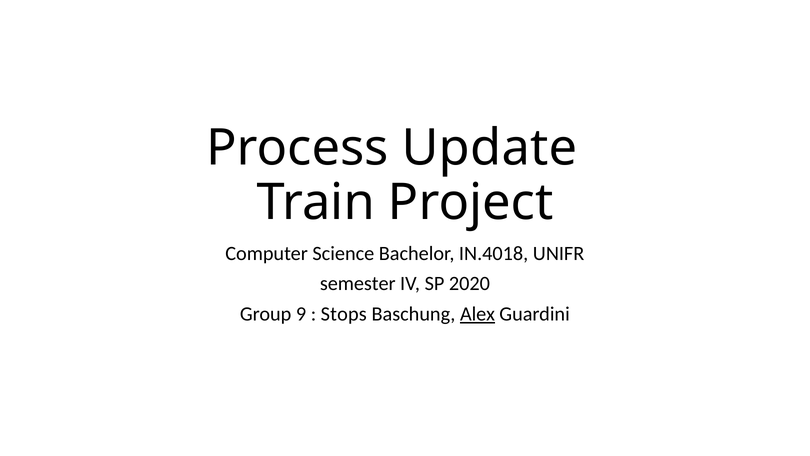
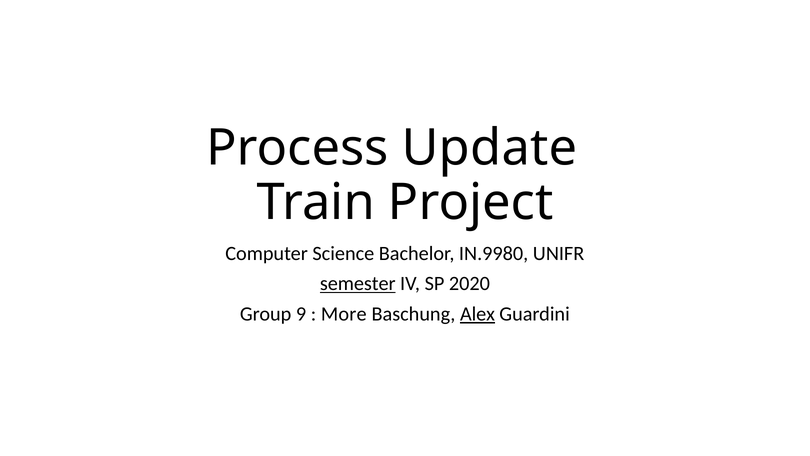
IN.4018: IN.4018 -> IN.9980
semester underline: none -> present
Stops: Stops -> More
